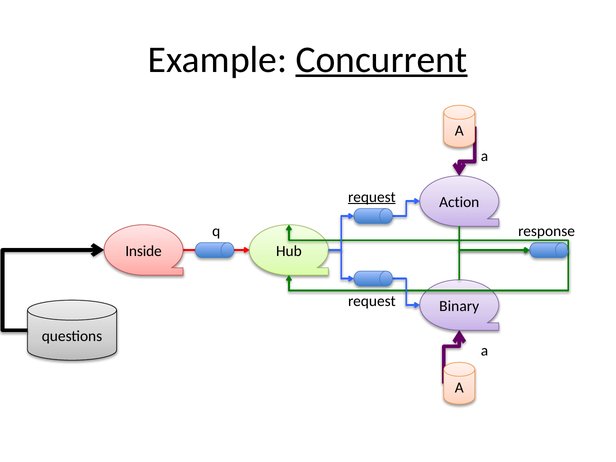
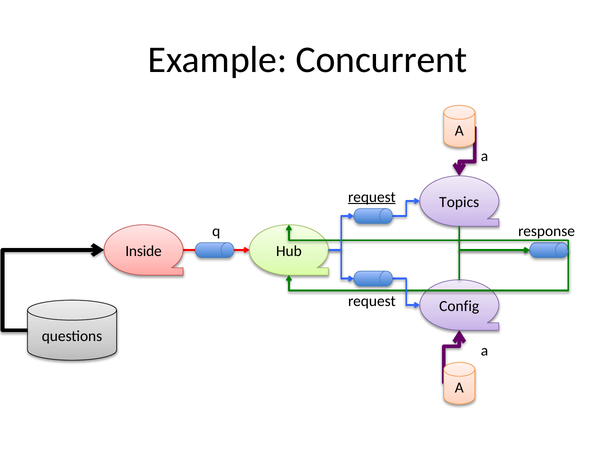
Concurrent underline: present -> none
Action: Action -> Topics
Binary: Binary -> Config
